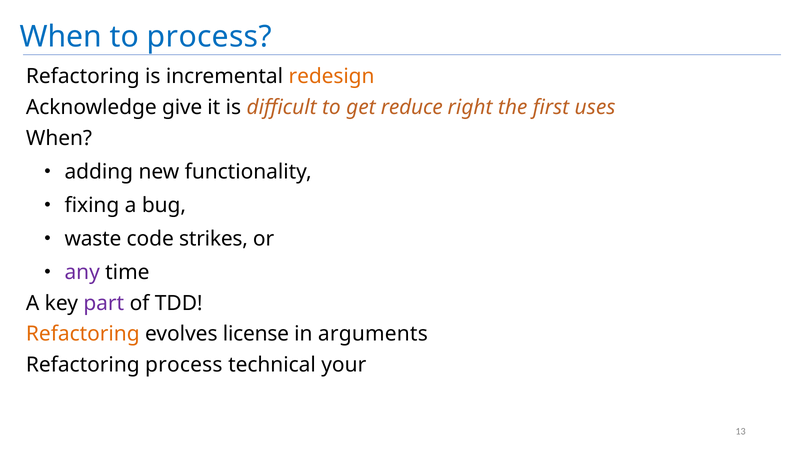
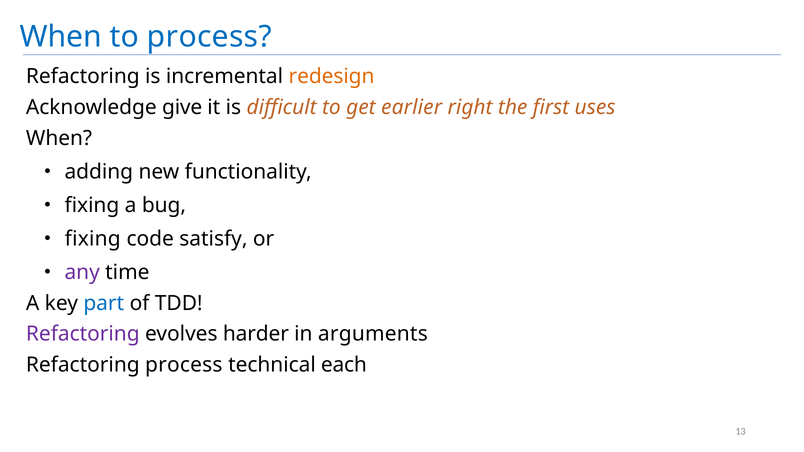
reduce: reduce -> earlier
waste at (93, 239): waste -> fixing
strikes: strikes -> satisfy
part colour: purple -> blue
Refactoring at (83, 334) colour: orange -> purple
license: license -> harder
your: your -> each
